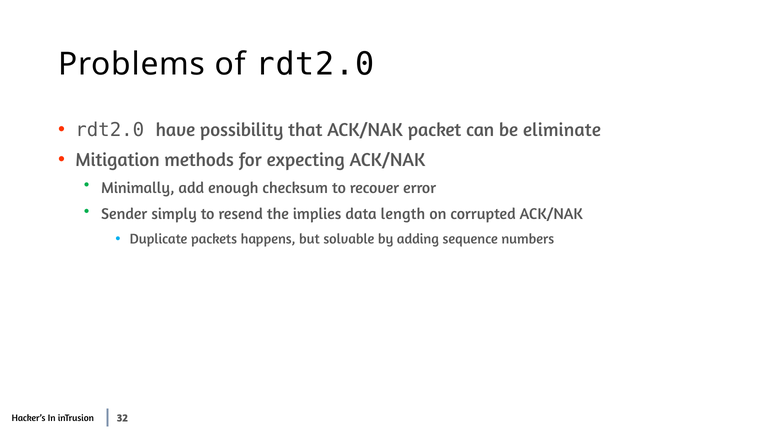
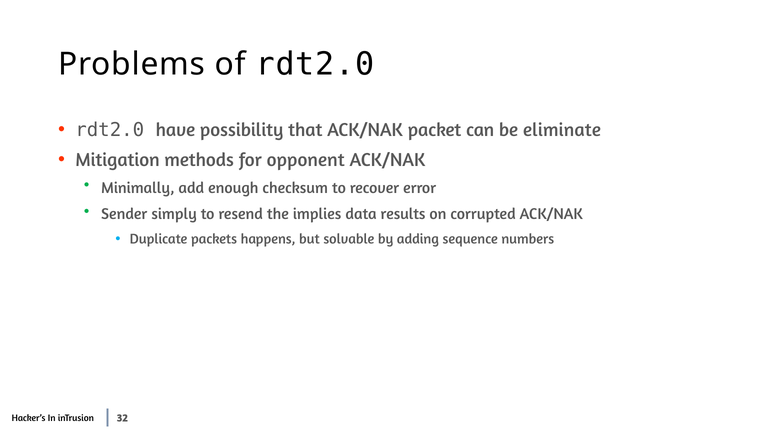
expecting: expecting -> opponent
length: length -> results
